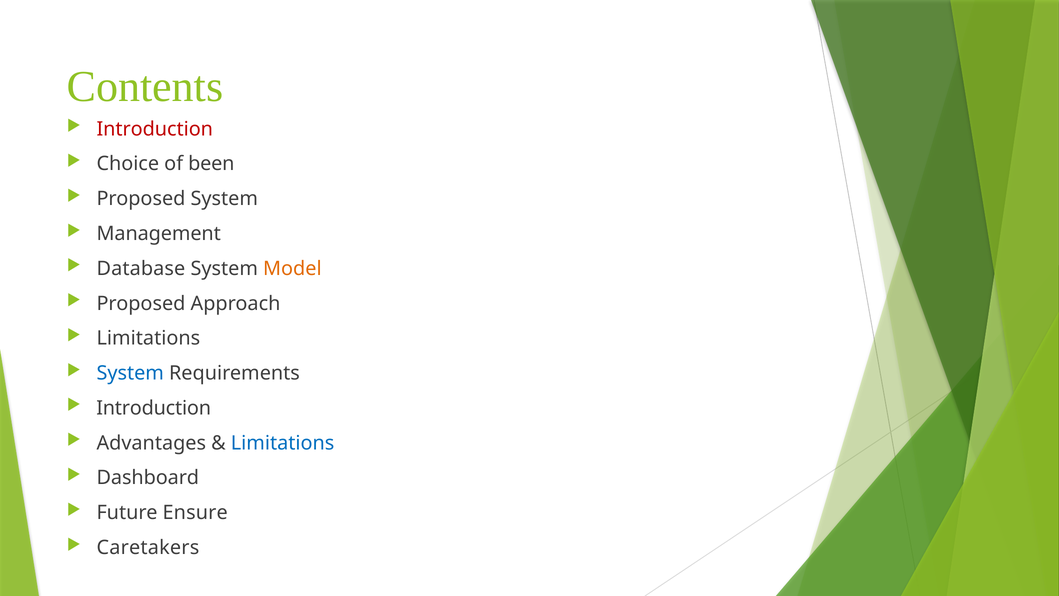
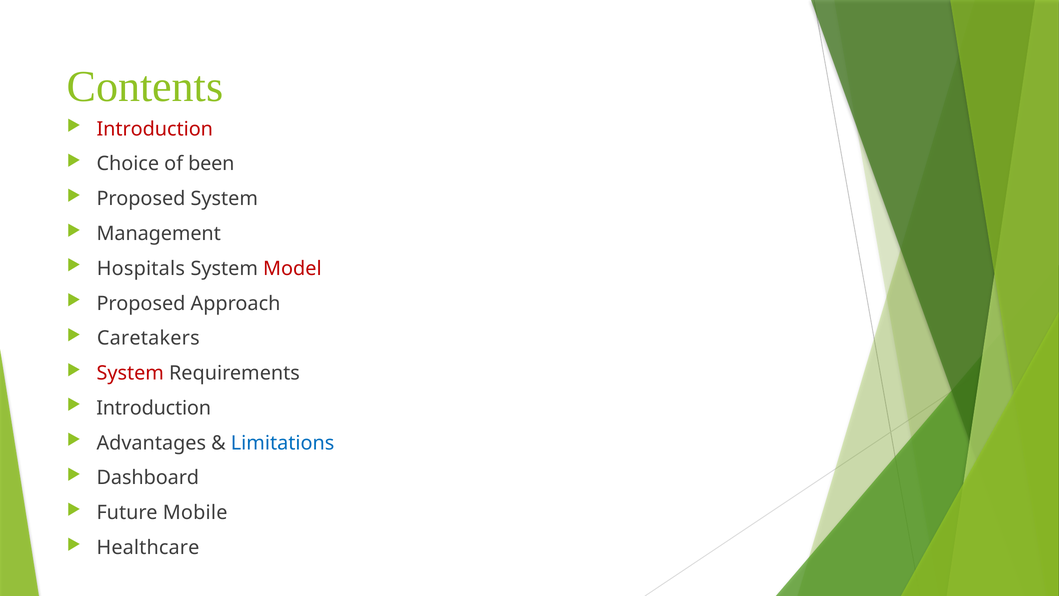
Database: Database -> Hospitals
Model colour: orange -> red
Limitations at (148, 338): Limitations -> Caretakers
System at (130, 373) colour: blue -> red
Ensure: Ensure -> Mobile
Caretakers: Caretakers -> Healthcare
